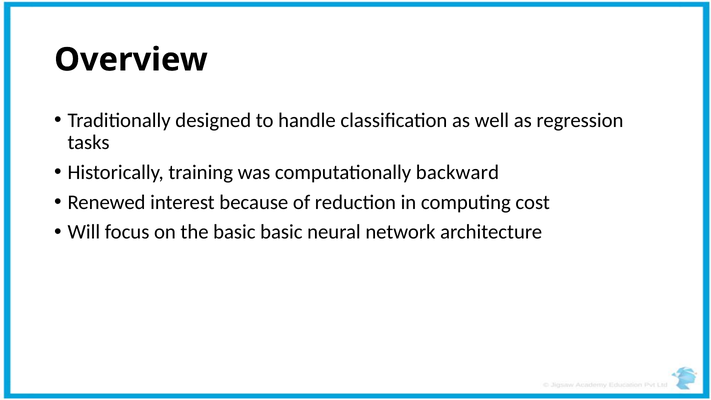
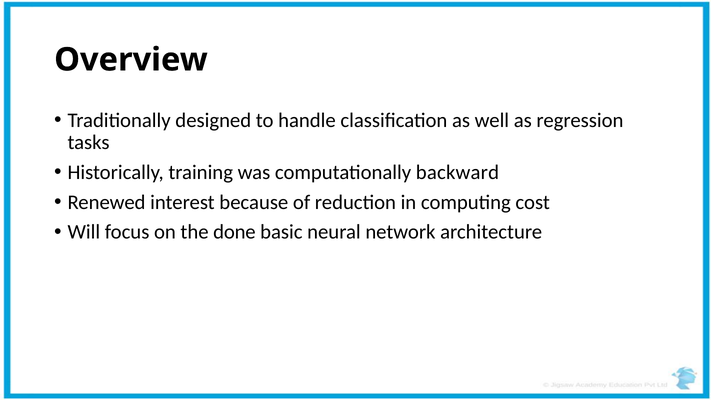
the basic: basic -> done
